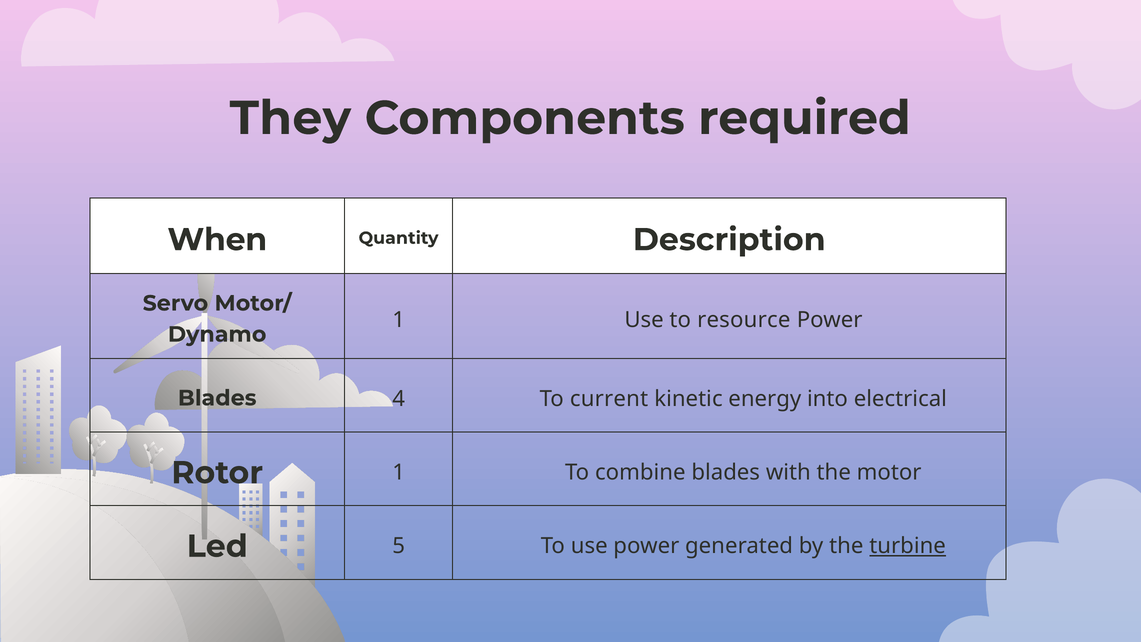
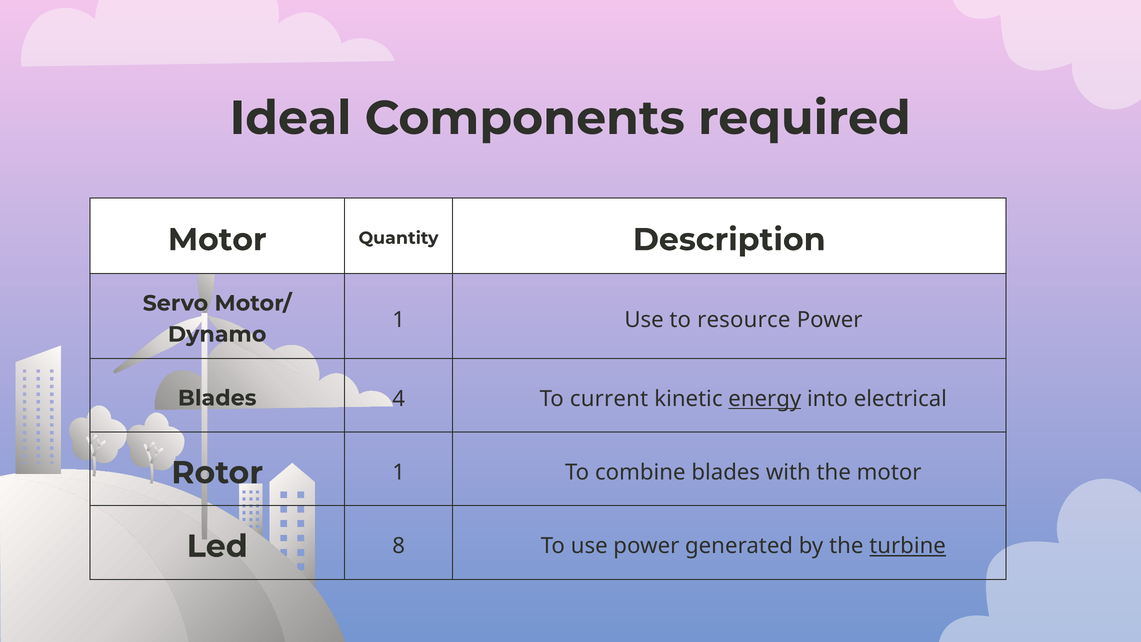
They: They -> Ideal
When at (217, 240): When -> Motor
energy underline: none -> present
5: 5 -> 8
